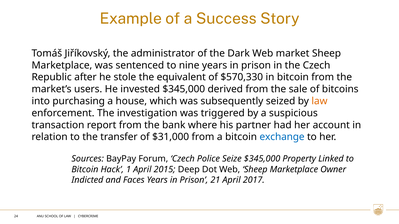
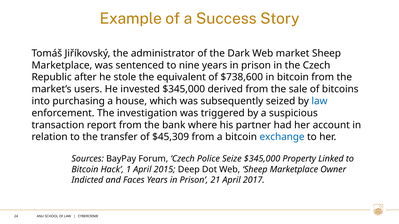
$570,330: $570,330 -> $738,600
law at (319, 101) colour: orange -> blue
$31,000: $31,000 -> $45,309
